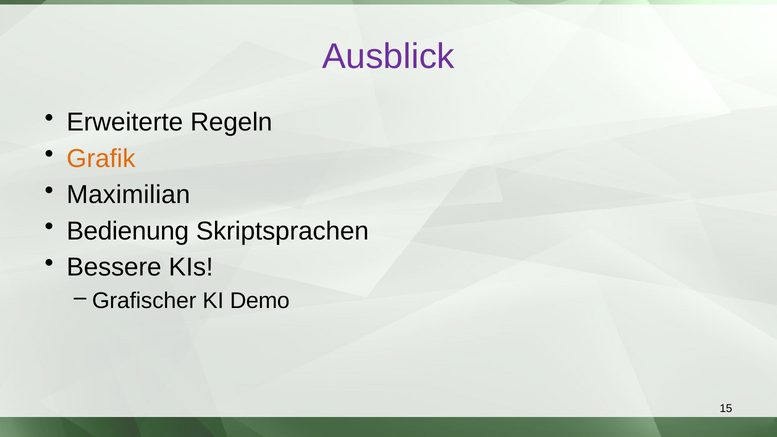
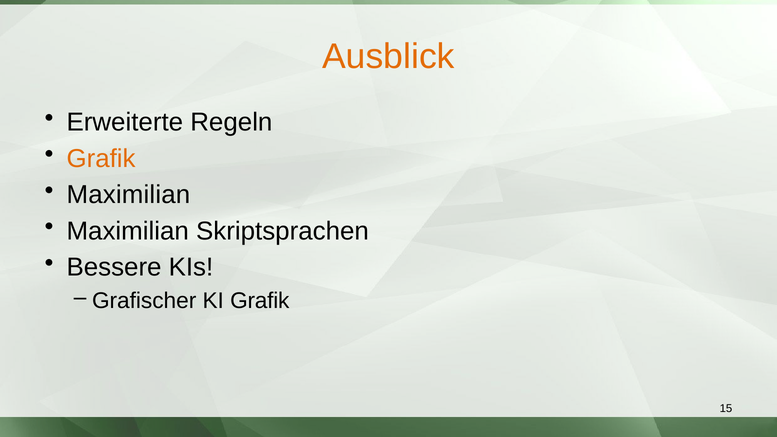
Ausblick colour: purple -> orange
Bedienung at (128, 231): Bedienung -> Maximilian
KI Demo: Demo -> Grafik
